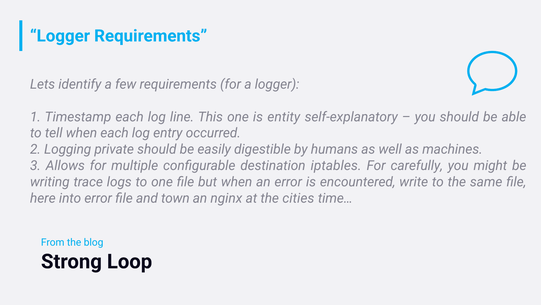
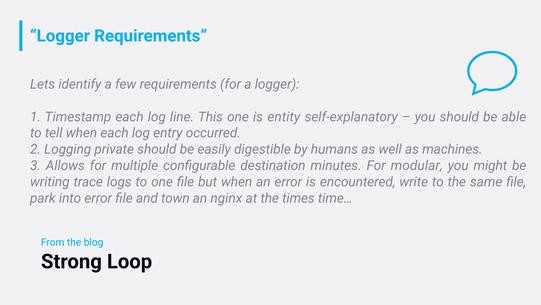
iptables: iptables -> minutes
carefully: carefully -> modular
here: here -> park
cities: cities -> times
